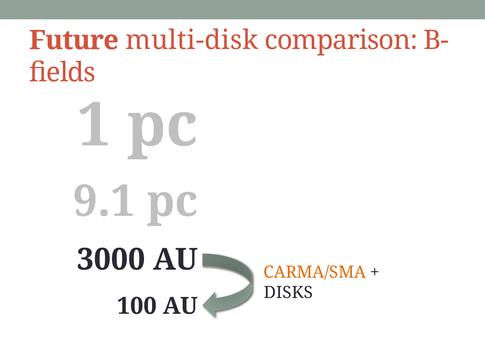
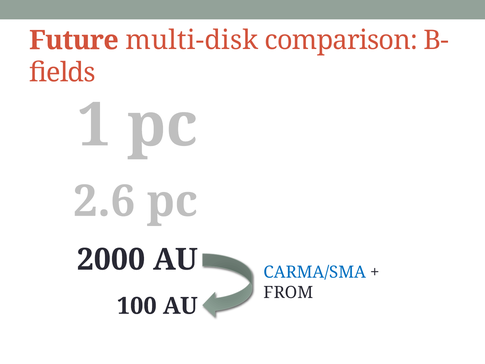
9.1: 9.1 -> 2.6
3000: 3000 -> 2000
CARMA/SMA colour: orange -> blue
DISKS: DISKS -> FROM
